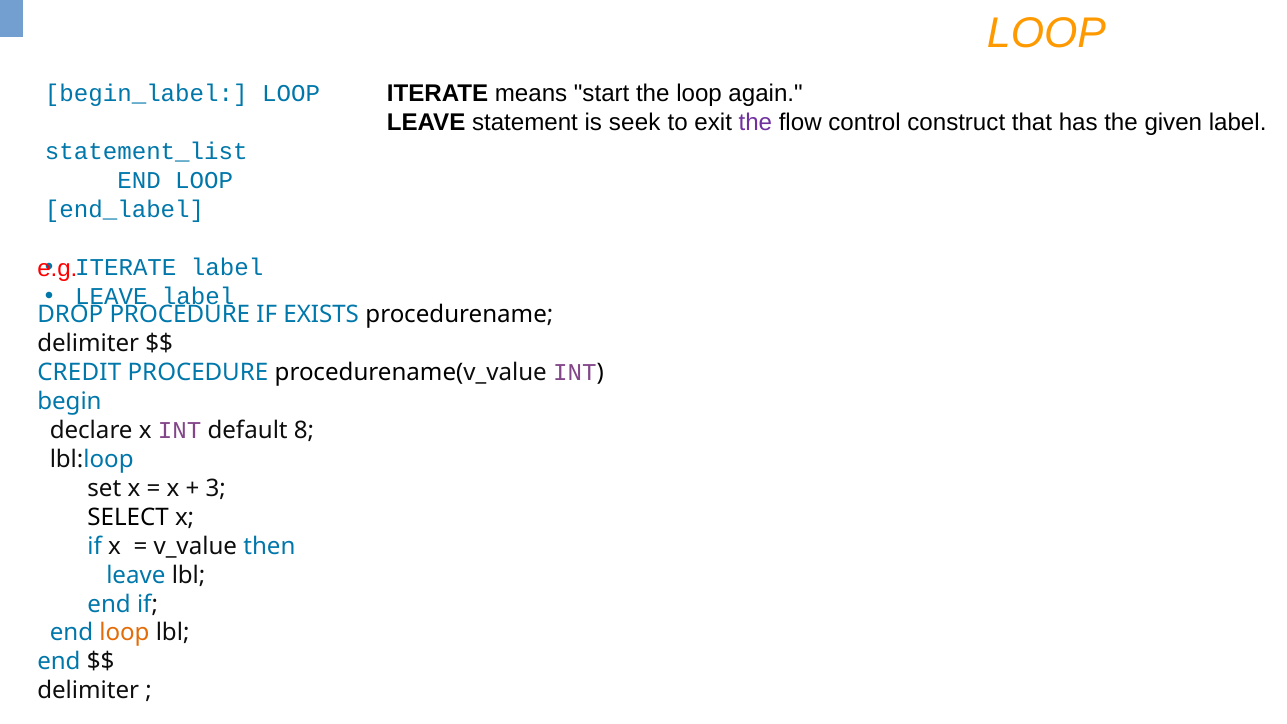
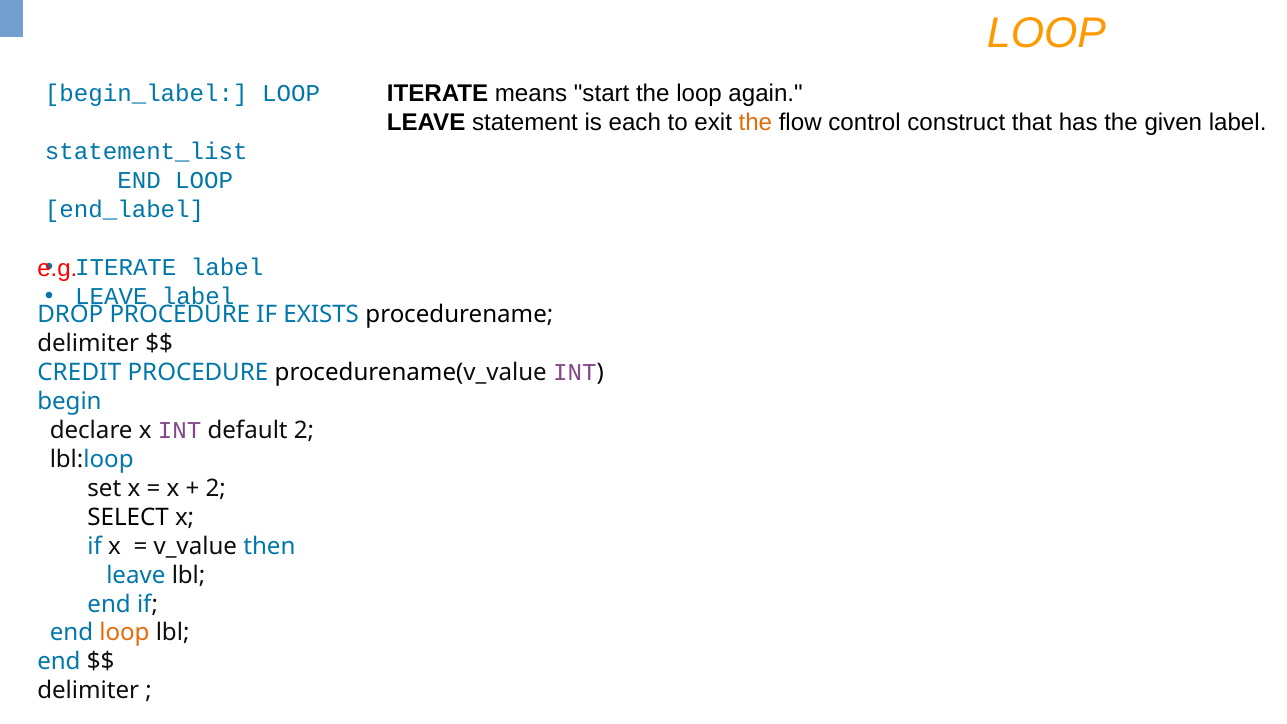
seek: seek -> each
the at (755, 123) colour: purple -> orange
default 8: 8 -> 2
3 at (216, 488): 3 -> 2
